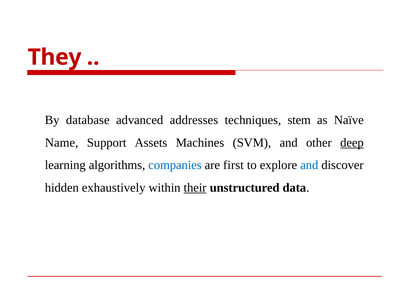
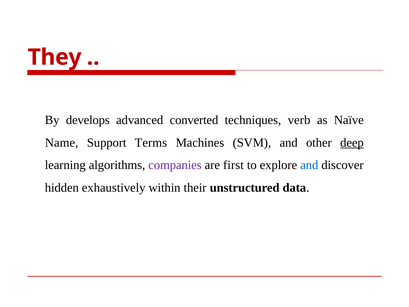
database: database -> develops
addresses: addresses -> converted
stem: stem -> verb
Assets: Assets -> Terms
companies colour: blue -> purple
their underline: present -> none
